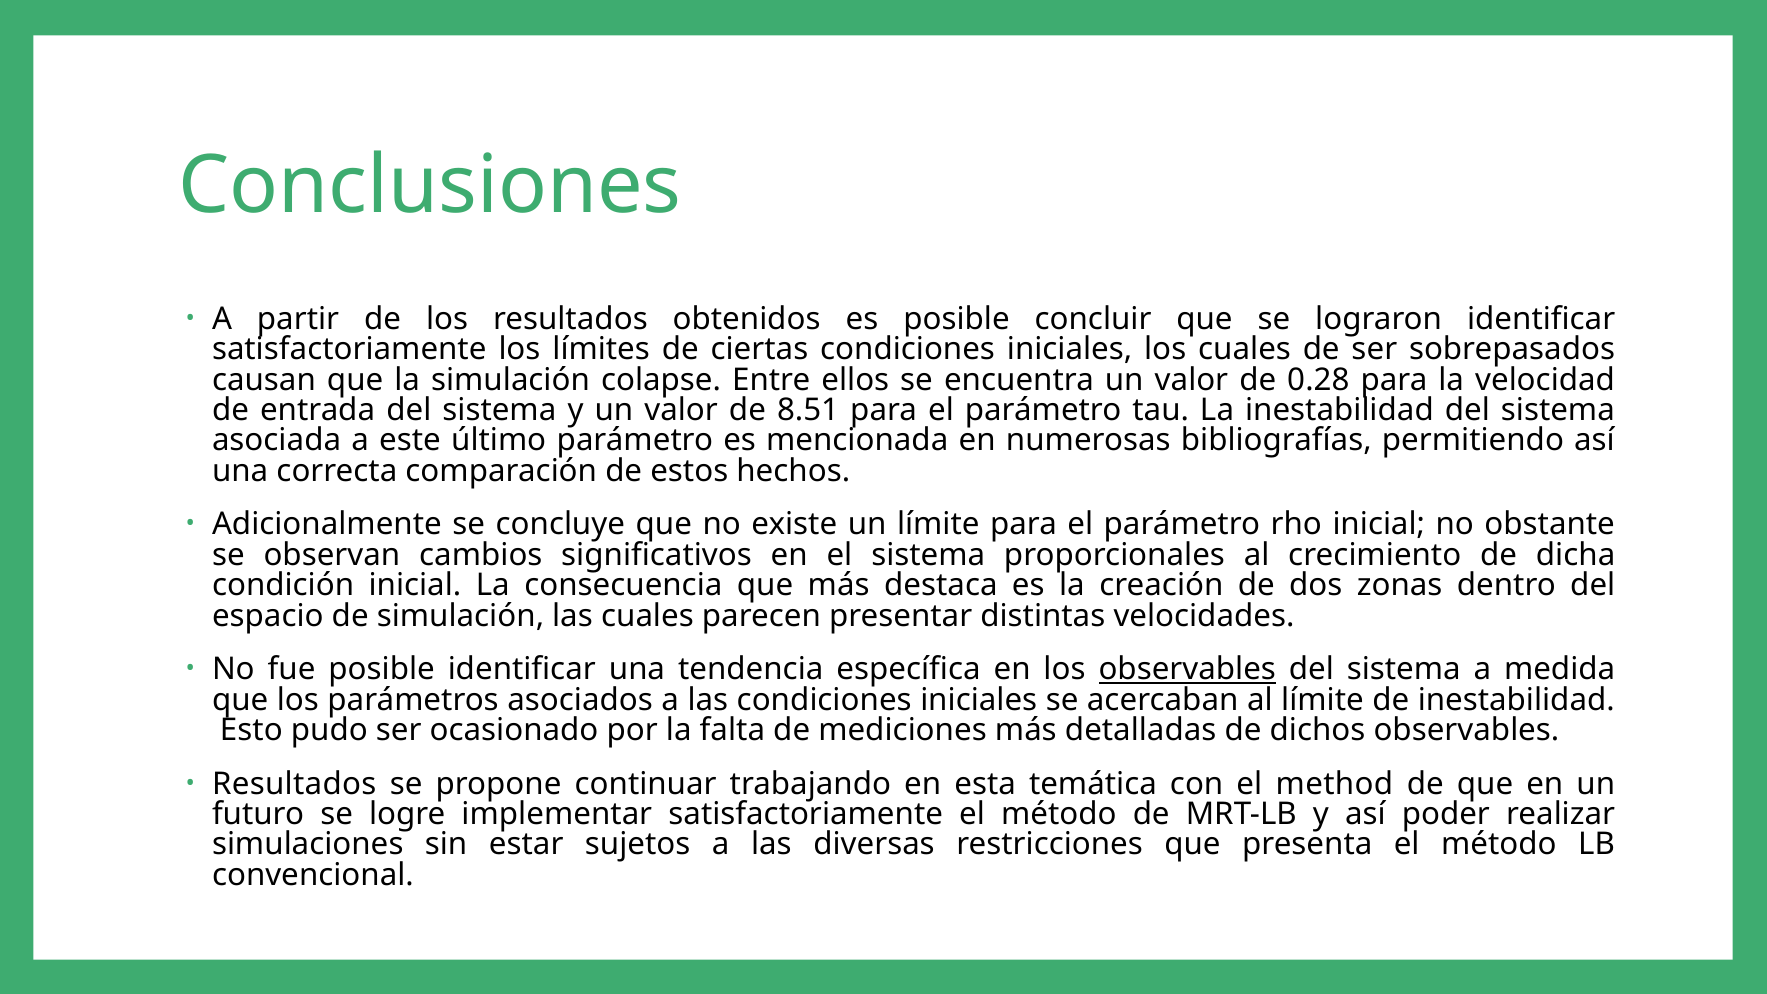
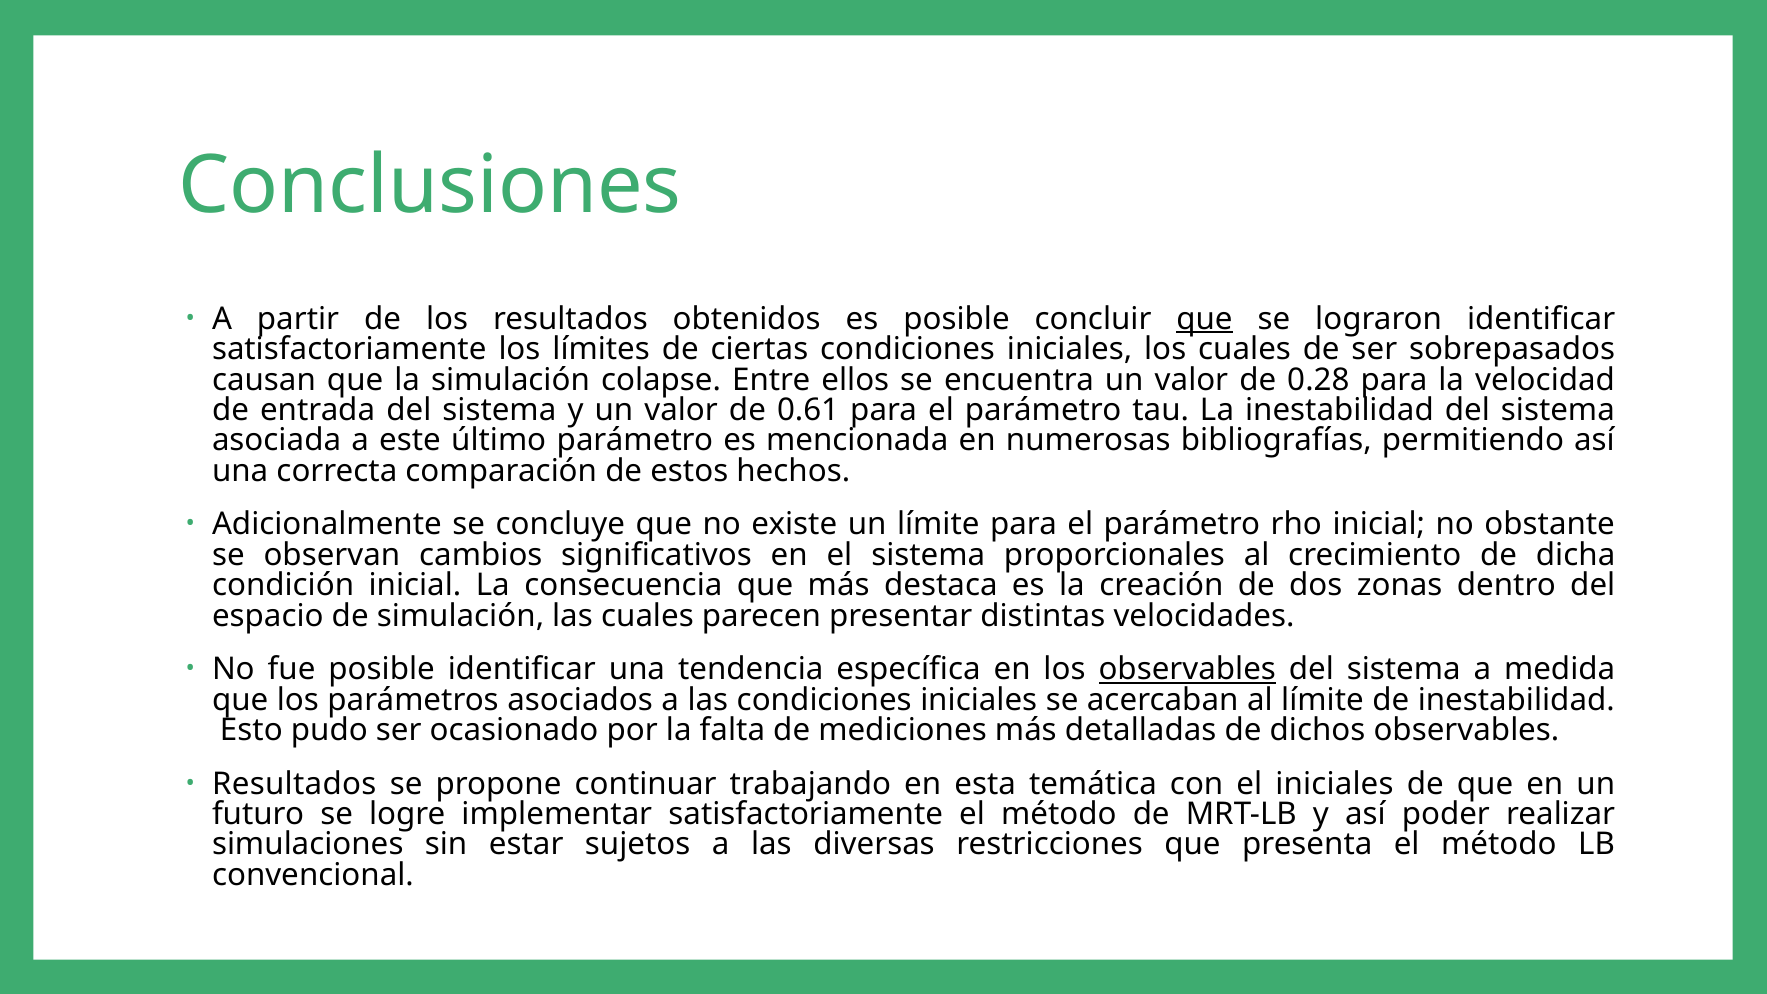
que at (1204, 319) underline: none -> present
8.51: 8.51 -> 0.61
el method: method -> iniciales
